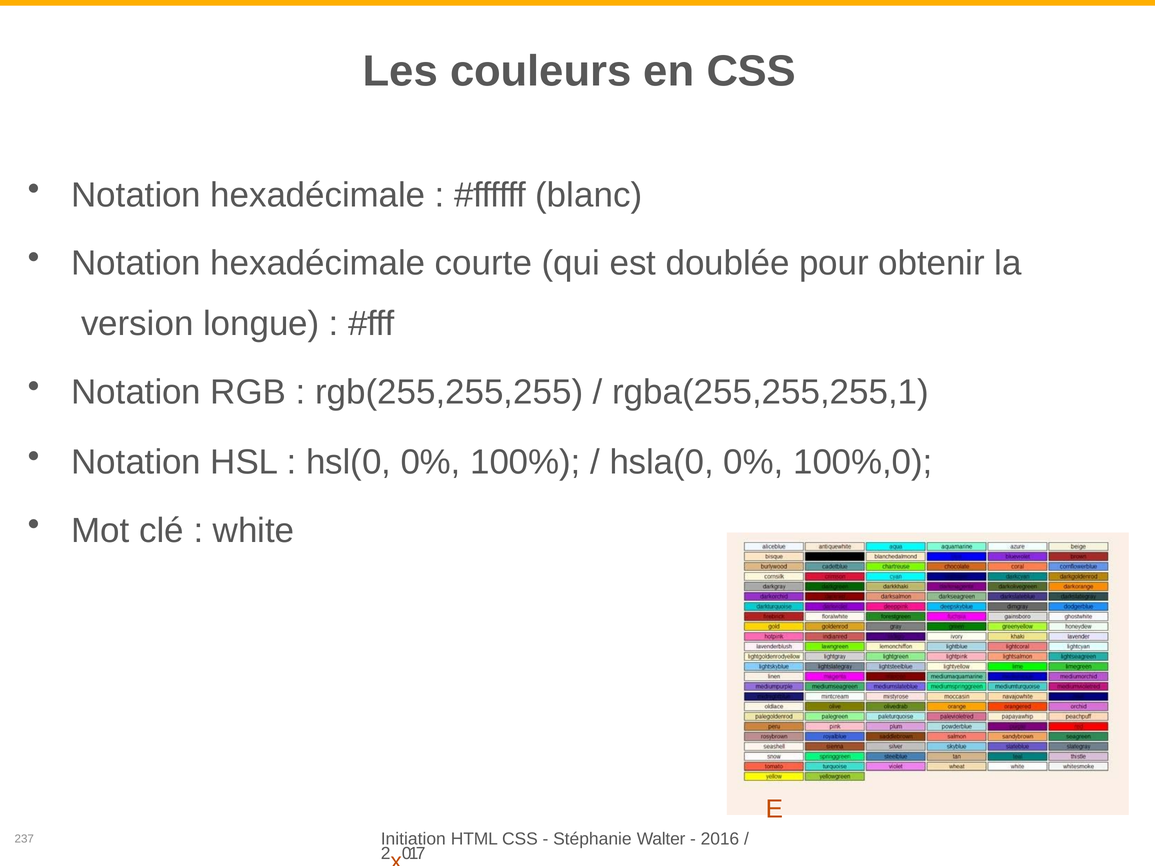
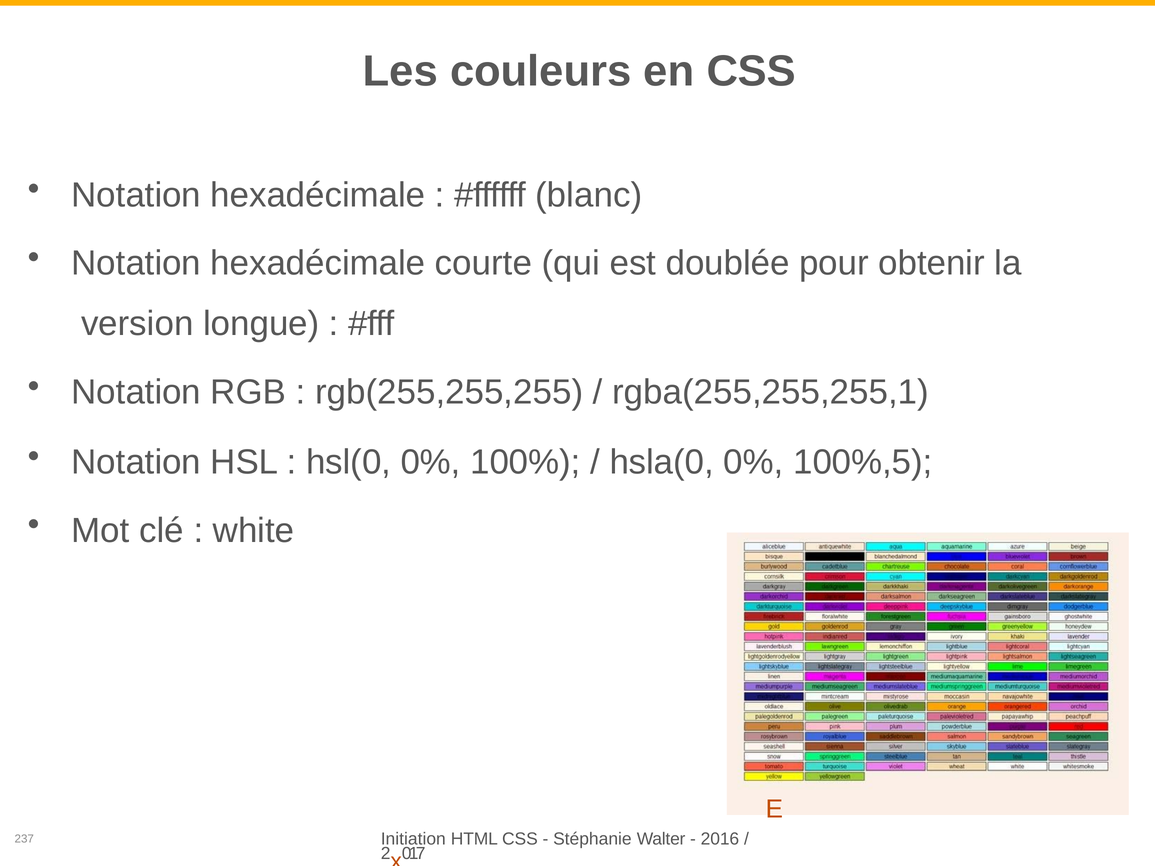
100%,0: 100%,0 -> 100%,5
